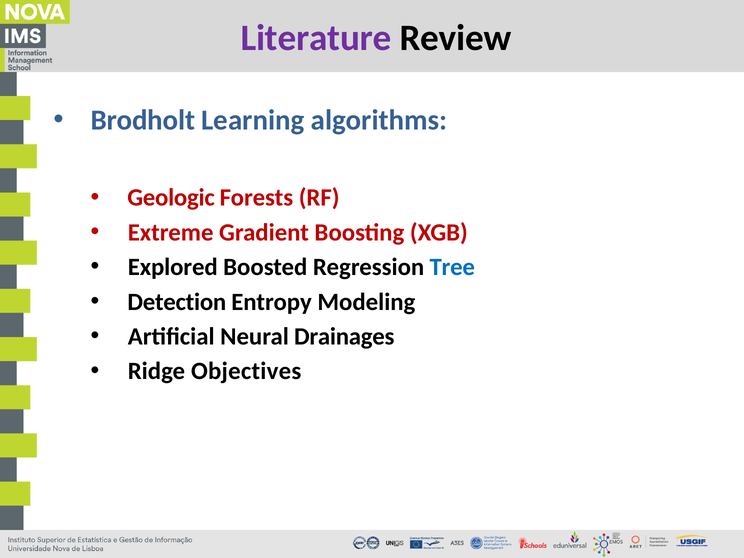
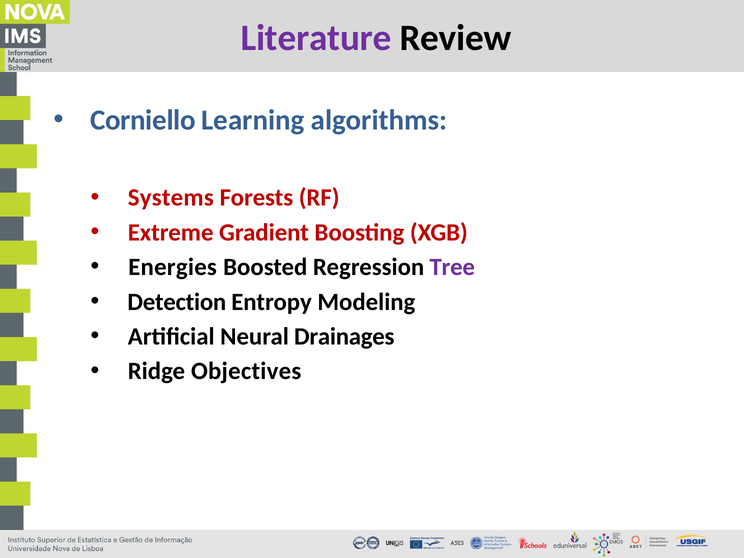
Brodholt: Brodholt -> Corniello
Geologic: Geologic -> Systems
Explored: Explored -> Energies
Tree colour: blue -> purple
